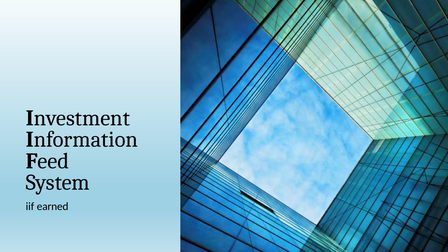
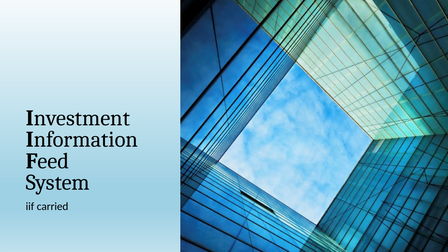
earned: earned -> carried
